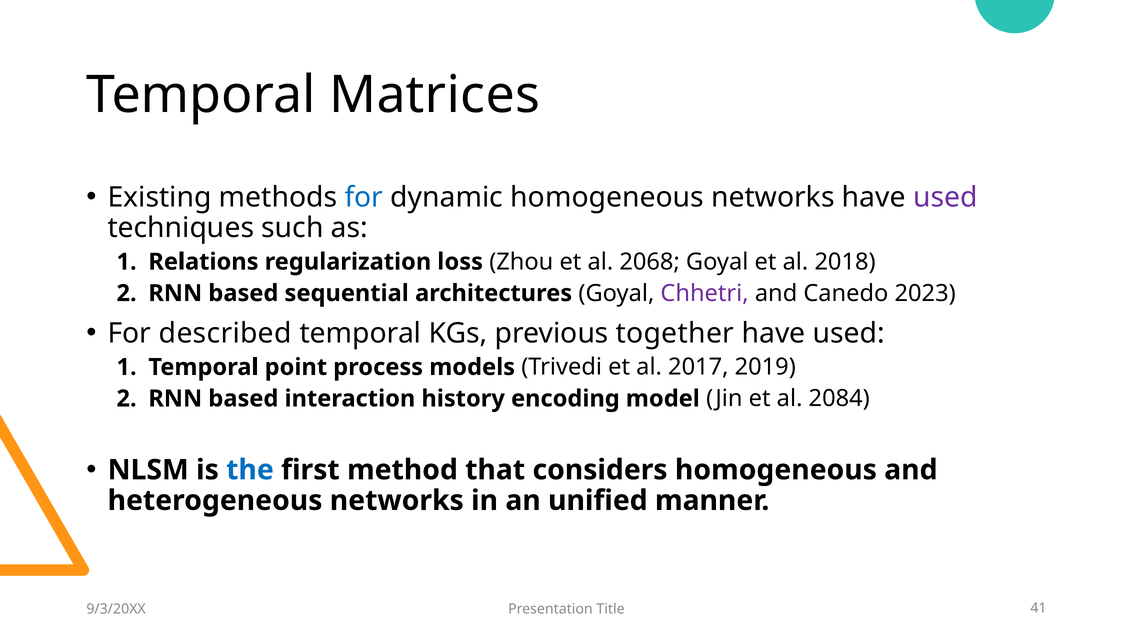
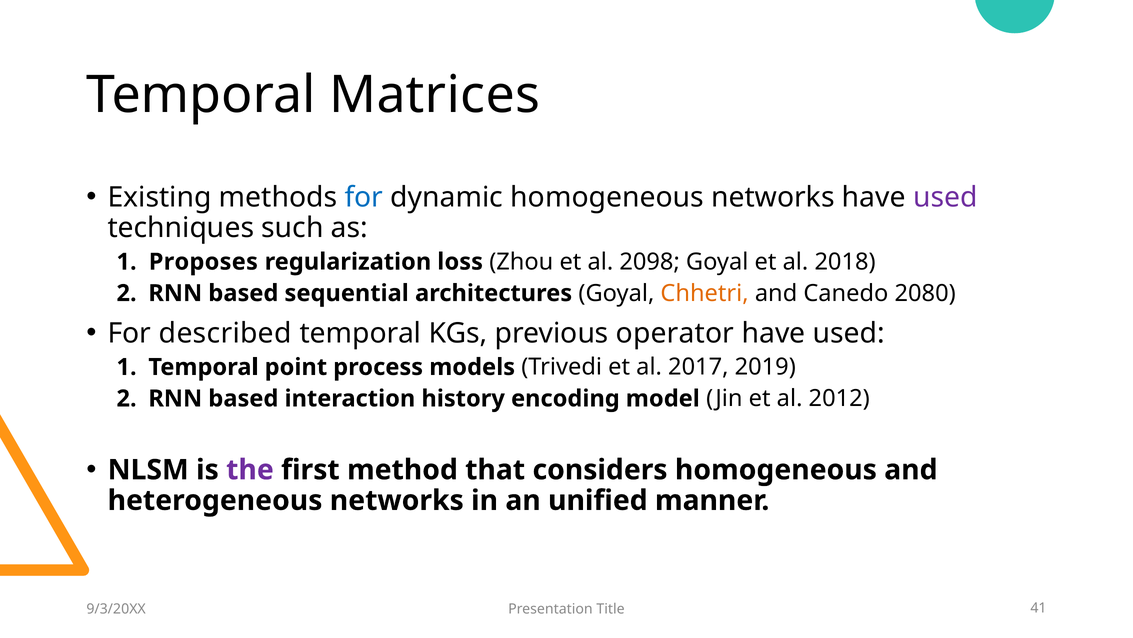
Relations: Relations -> Proposes
2068: 2068 -> 2098
Chhetri colour: purple -> orange
2023: 2023 -> 2080
together: together -> operator
2084: 2084 -> 2012
the colour: blue -> purple
